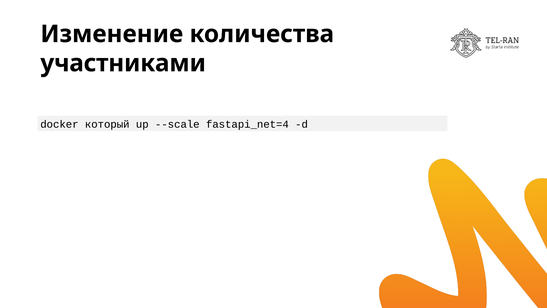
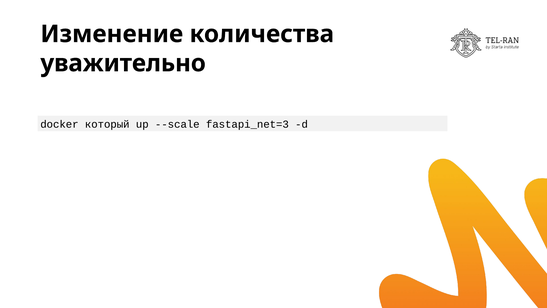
участниками: участниками -> уважительно
fastapi_net=4: fastapi_net=4 -> fastapi_net=3
